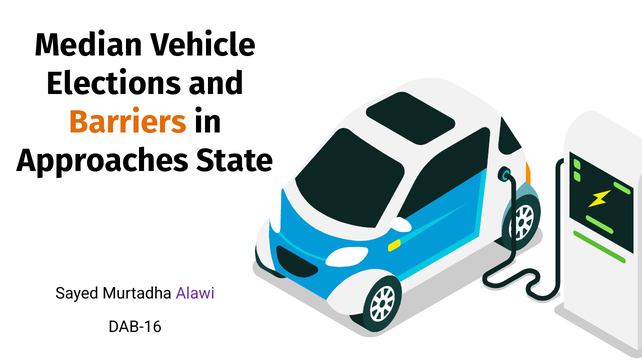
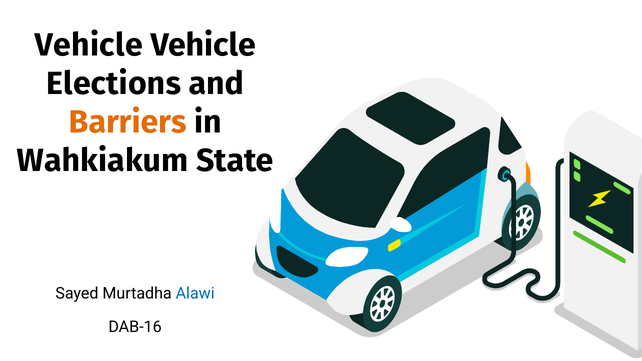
Median at (89, 45): Median -> Vehicle
Approaches: Approaches -> Wahkiakum
Alawi colour: purple -> blue
